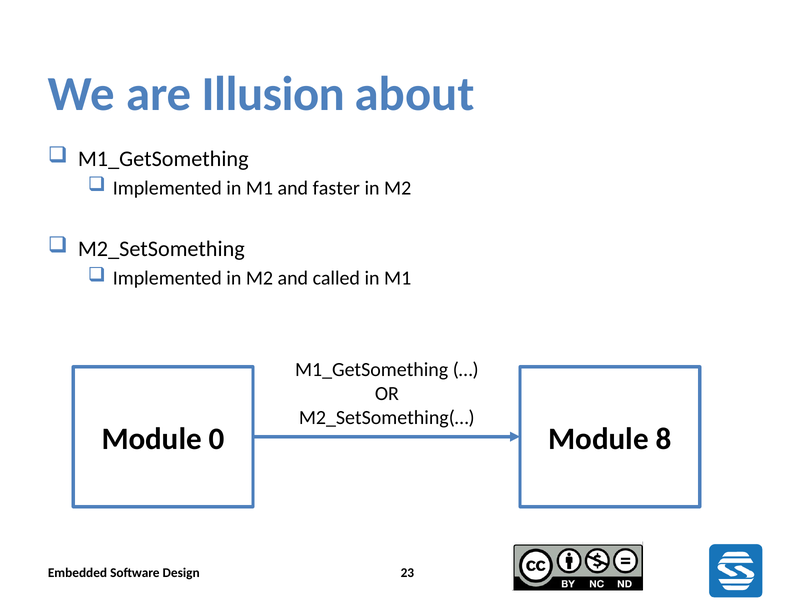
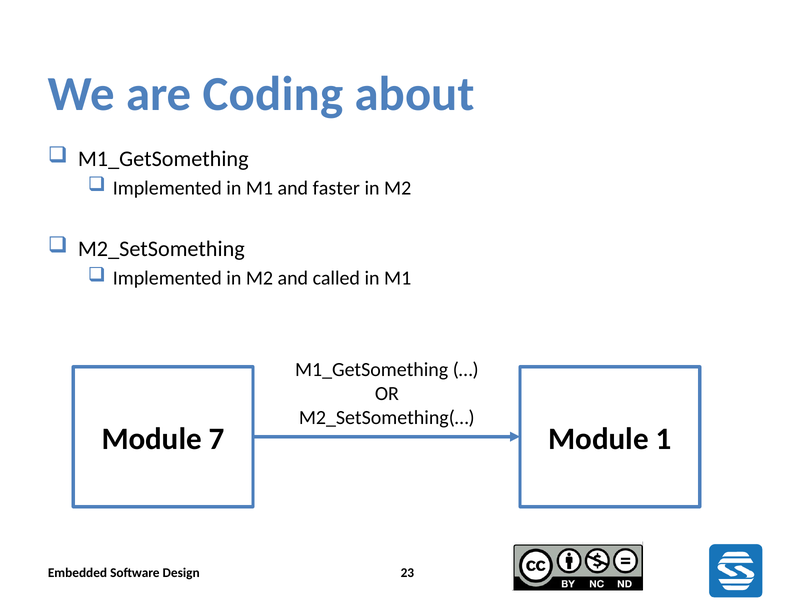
Illusion: Illusion -> Coding
0: 0 -> 7
8: 8 -> 1
